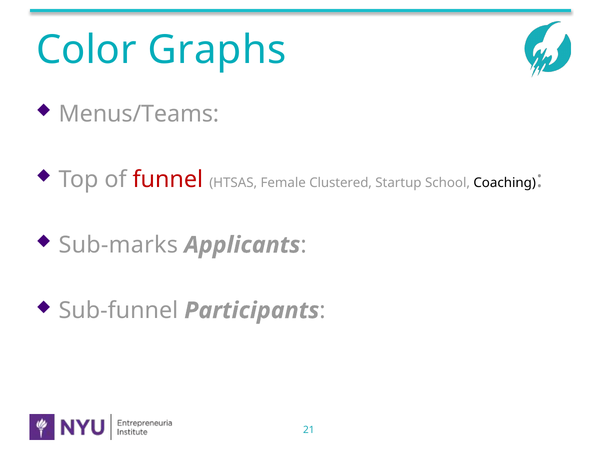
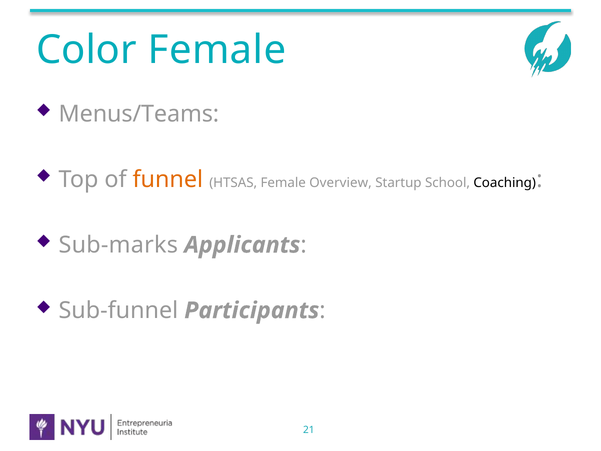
Color Graphs: Graphs -> Female
funnel colour: red -> orange
Clustered: Clustered -> Overview
